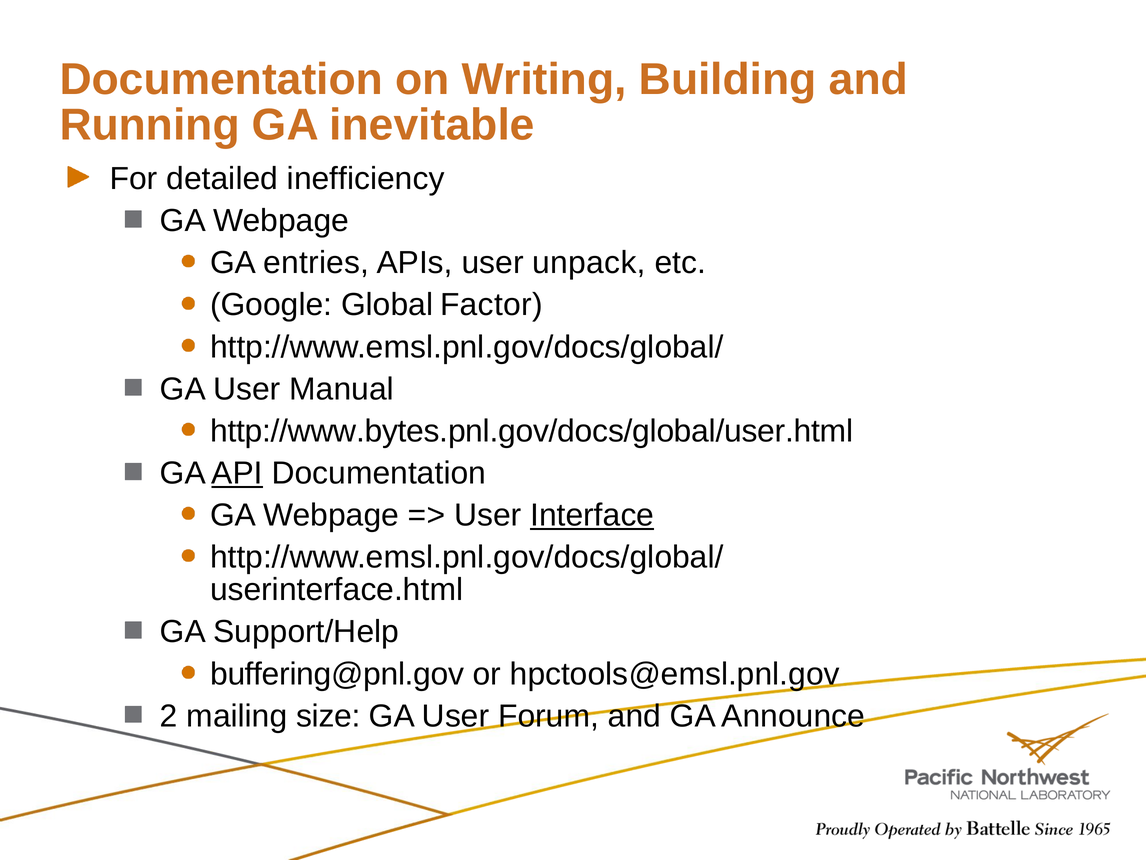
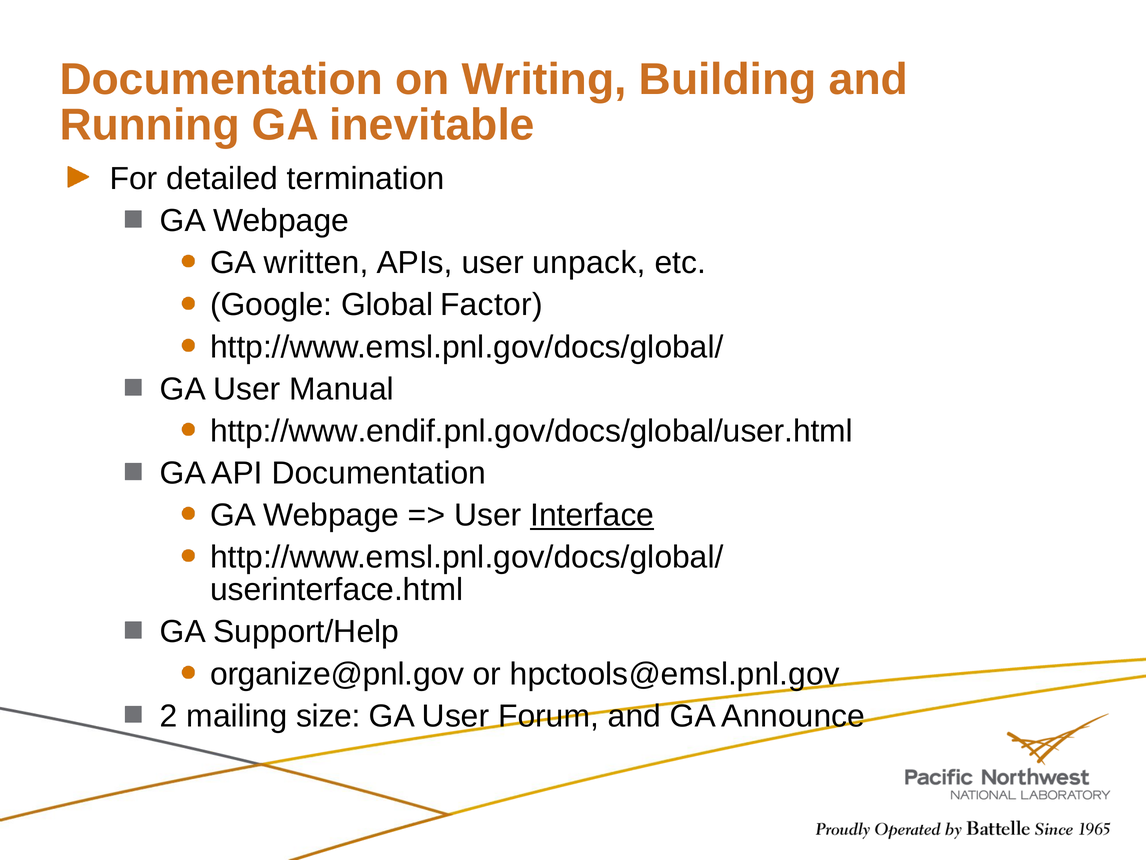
inefficiency: inefficiency -> termination
entries: entries -> written
http://www.bytes.pnl.gov/docs/global/user.html: http://www.bytes.pnl.gov/docs/global/user.html -> http://www.endif.pnl.gov/docs/global/user.html
API underline: present -> none
buffering@pnl.gov: buffering@pnl.gov -> organize@pnl.gov
